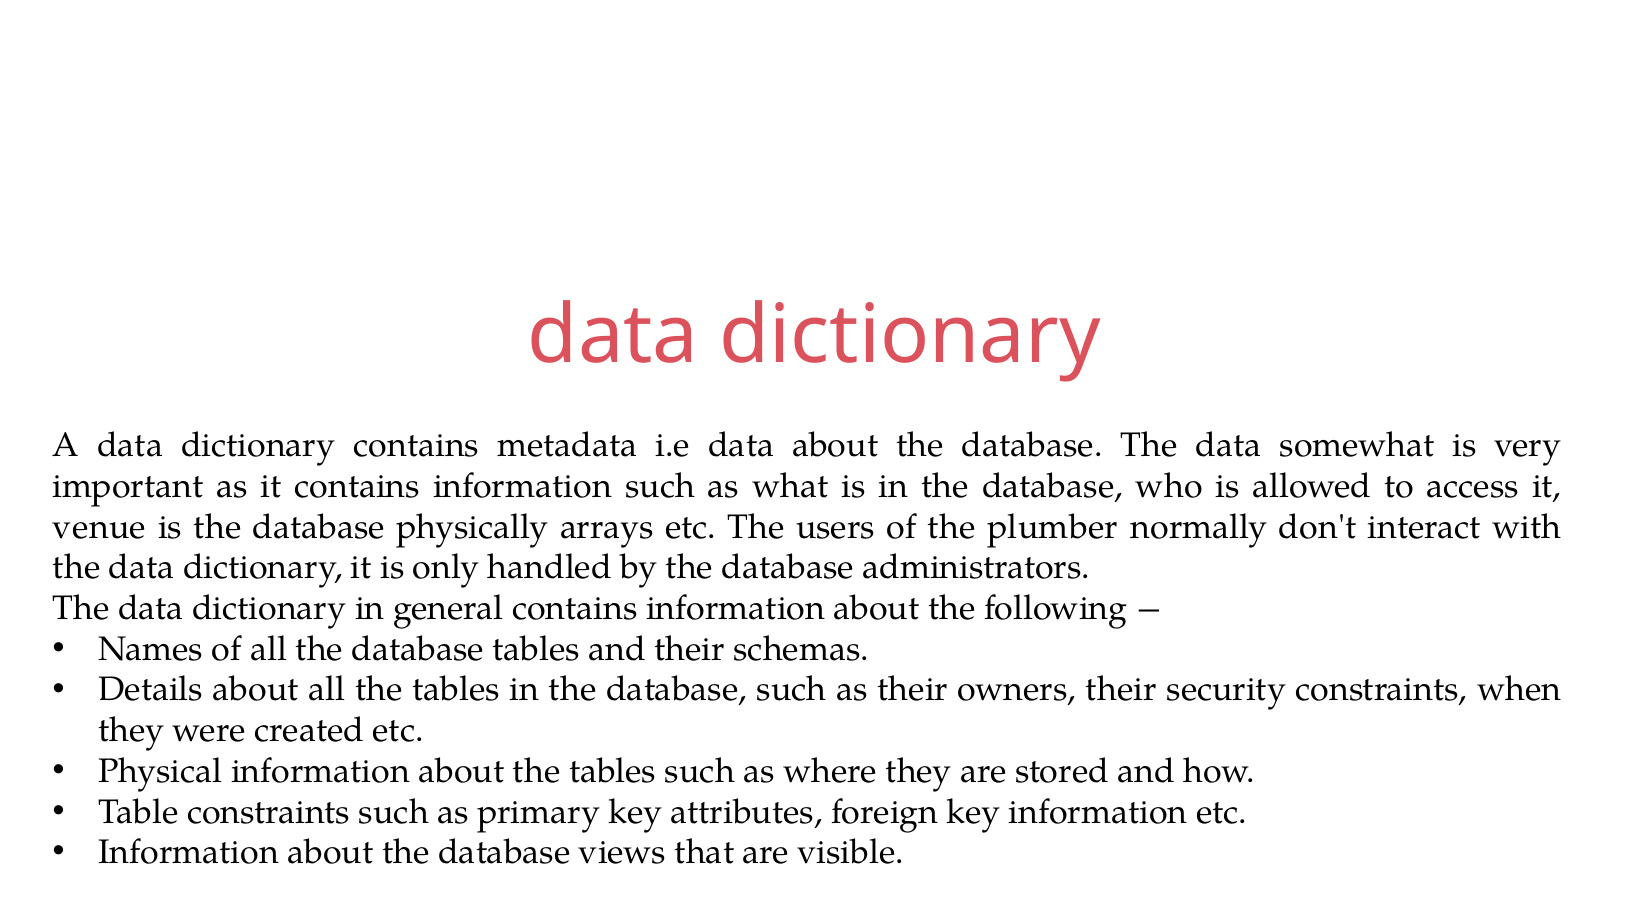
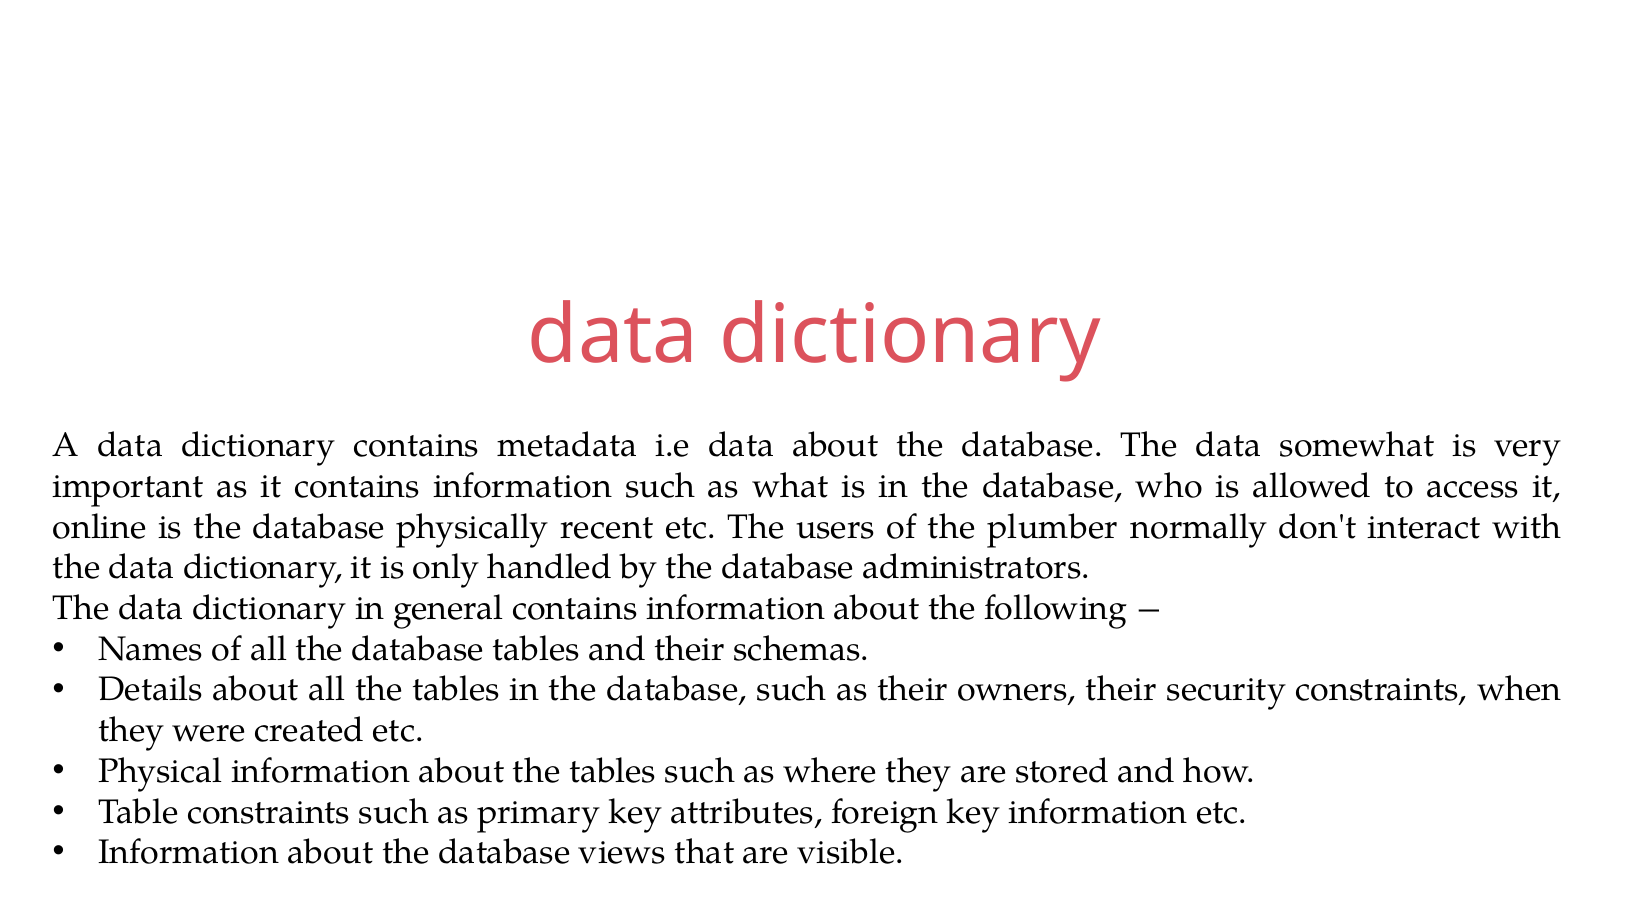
venue: venue -> online
arrays: arrays -> recent
